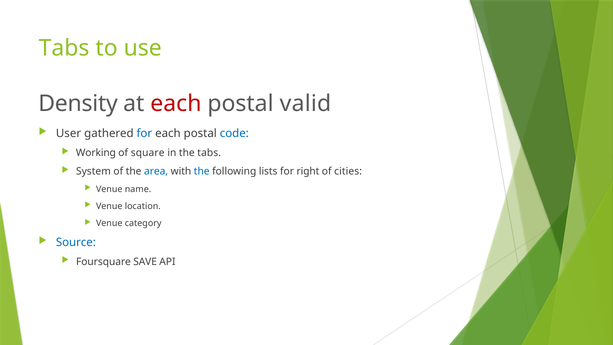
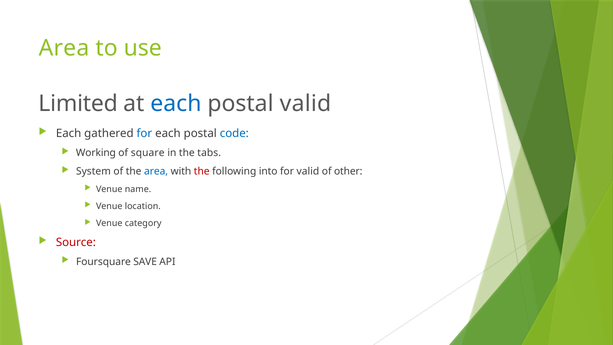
Tabs at (64, 48): Tabs -> Area
Density: Density -> Limited
each at (176, 104) colour: red -> blue
User at (69, 133): User -> Each
the at (202, 171) colour: blue -> red
lists: lists -> into
for right: right -> valid
cities: cities -> other
Source colour: blue -> red
